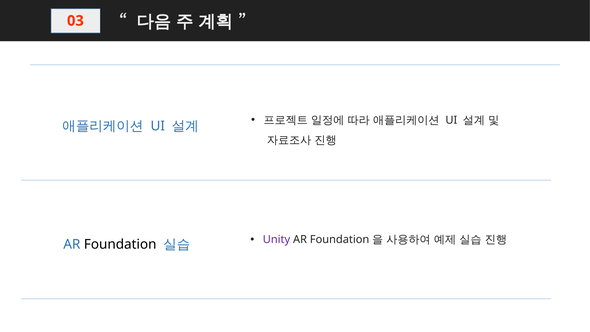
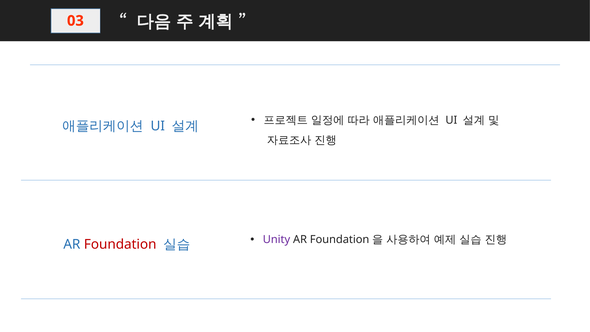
Foundation colour: black -> red
